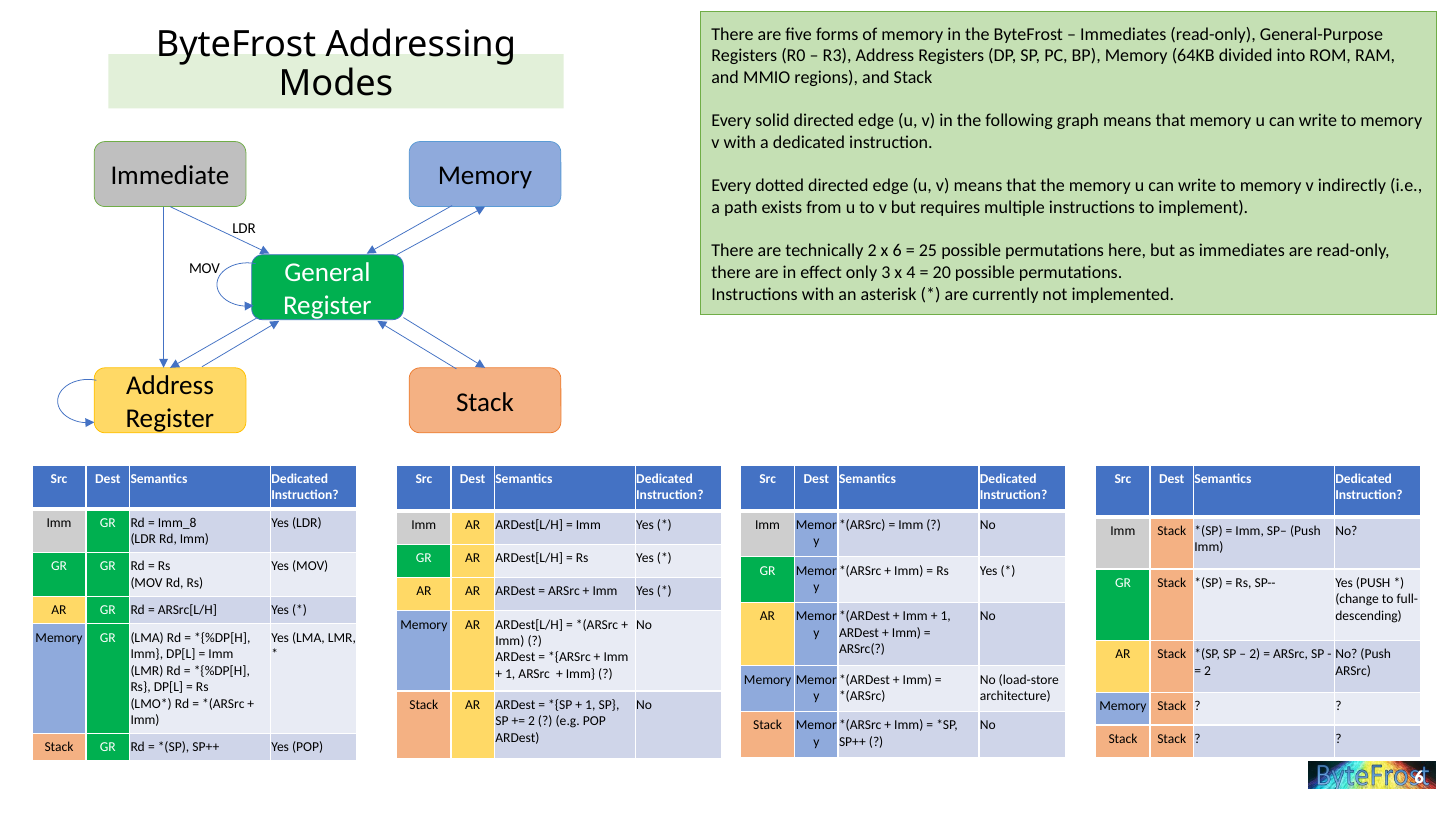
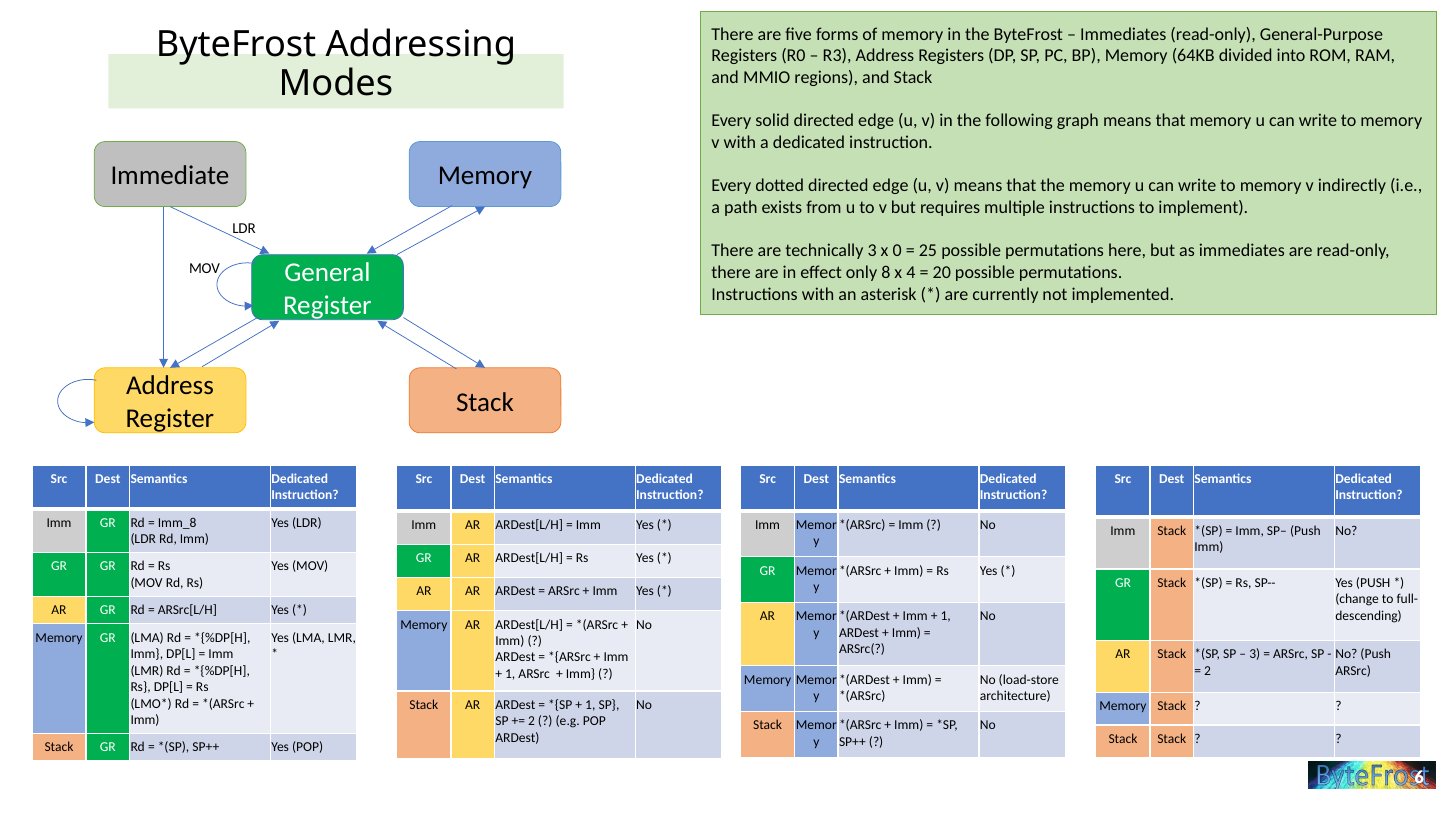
technically 2: 2 -> 3
6: 6 -> 0
3: 3 -> 8
2 at (1255, 654): 2 -> 3
